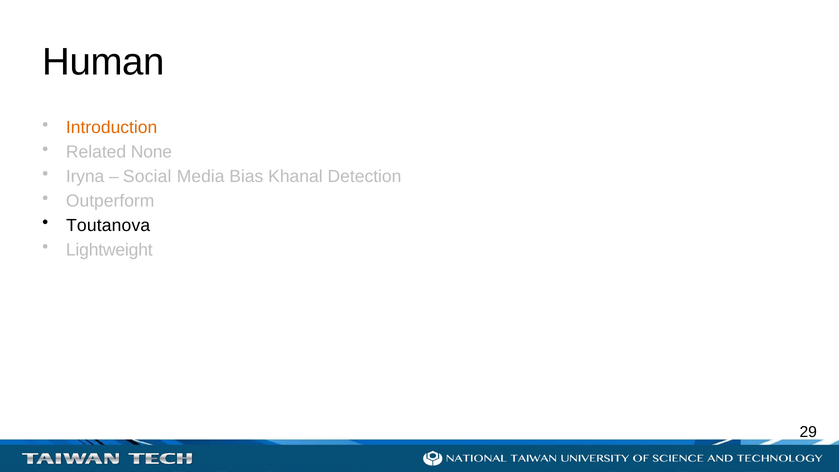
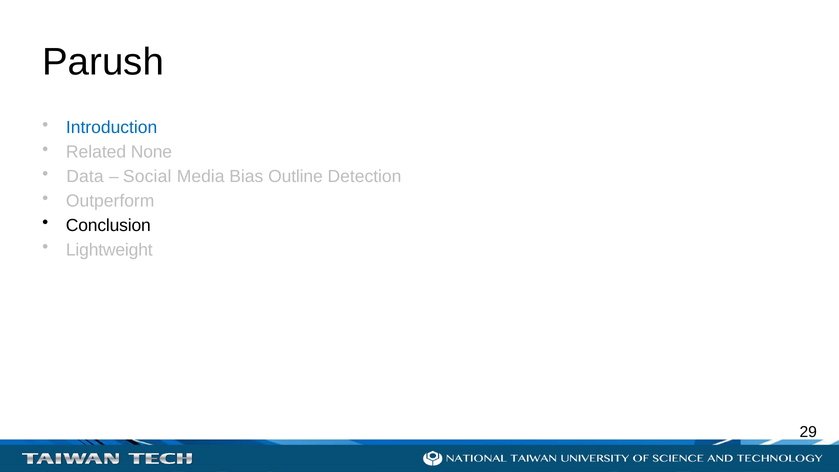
Human: Human -> Parush
Introduction colour: orange -> blue
Iryna: Iryna -> Data
Khanal: Khanal -> Outline
Toutanova: Toutanova -> Conclusion
